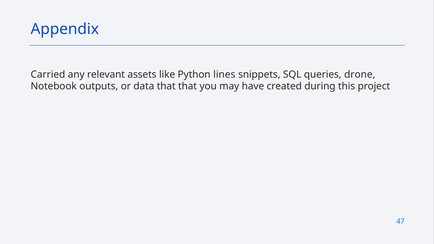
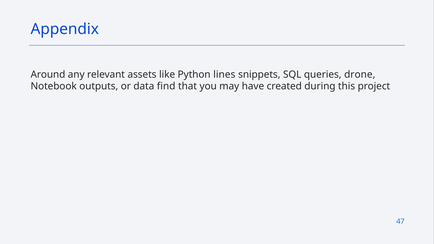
Carried: Carried -> Around
data that: that -> find
